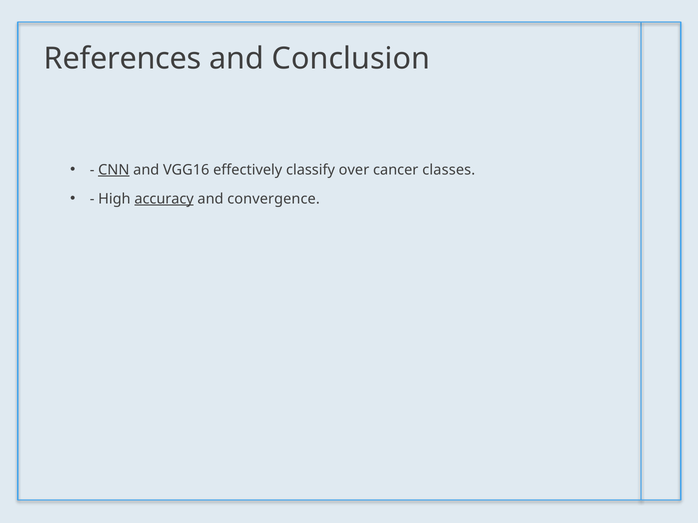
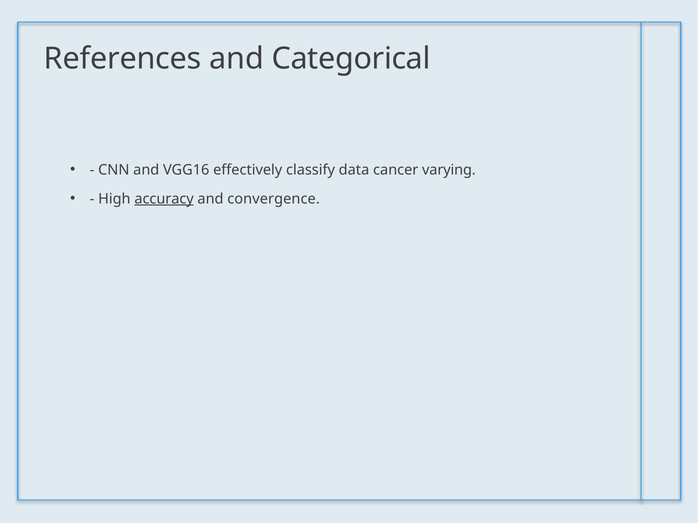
Conclusion: Conclusion -> Categorical
CNN underline: present -> none
over: over -> data
classes: classes -> varying
